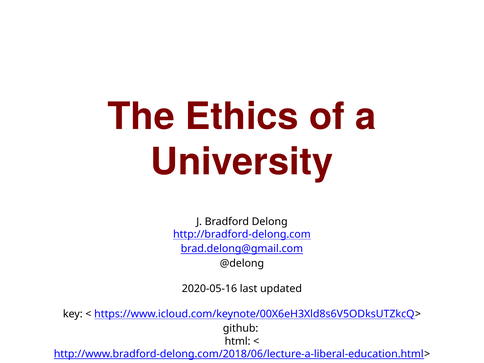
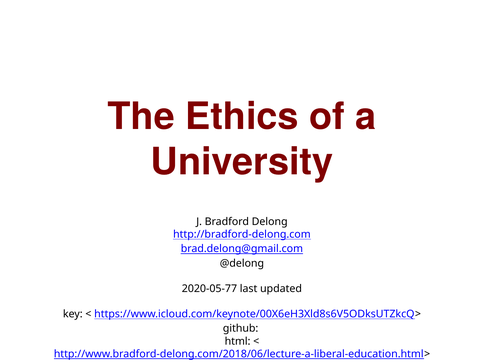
2020-05-16: 2020-05-16 -> 2020-05-77
